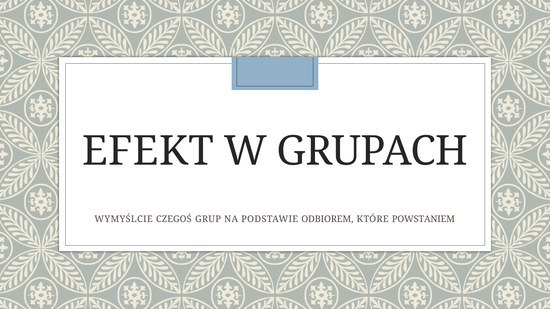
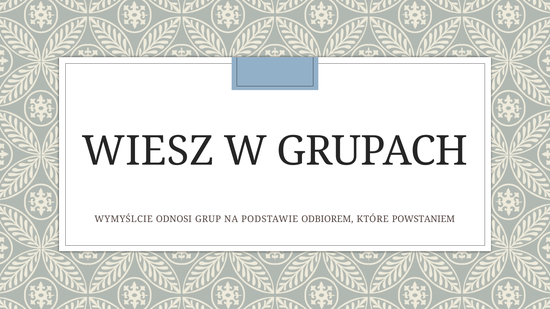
EFEKT: EFEKT -> WIESZ
CZEGOŚ: CZEGOŚ -> ODNOSI
